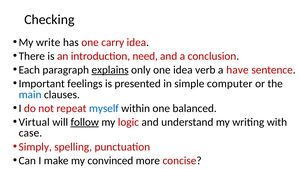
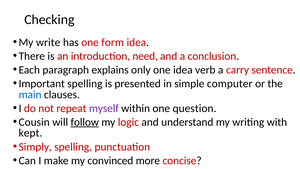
carry: carry -> form
explains underline: present -> none
have: have -> carry
Important feelings: feelings -> spelling
myself colour: blue -> purple
balanced: balanced -> question
Virtual: Virtual -> Cousin
case: case -> kept
